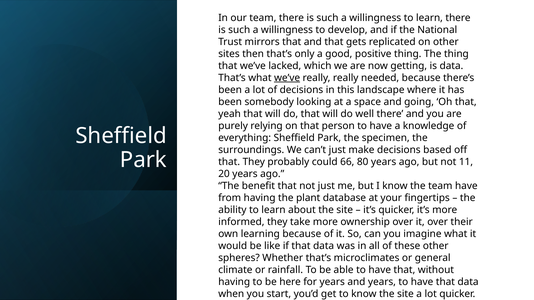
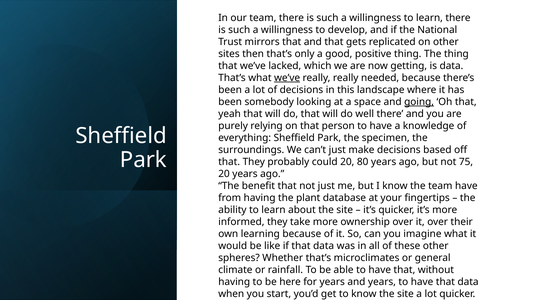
going underline: none -> present
could 66: 66 -> 20
11: 11 -> 75
